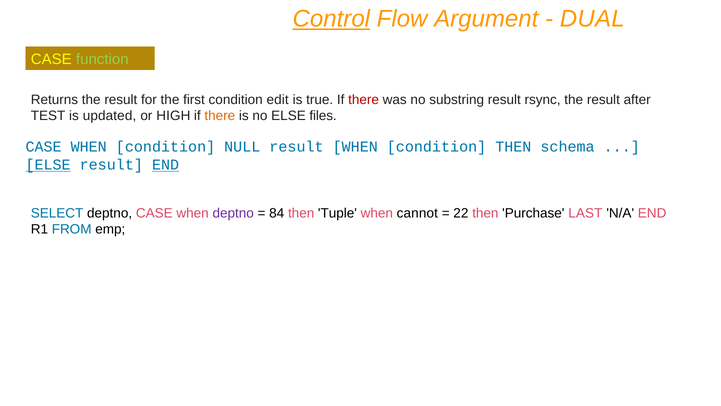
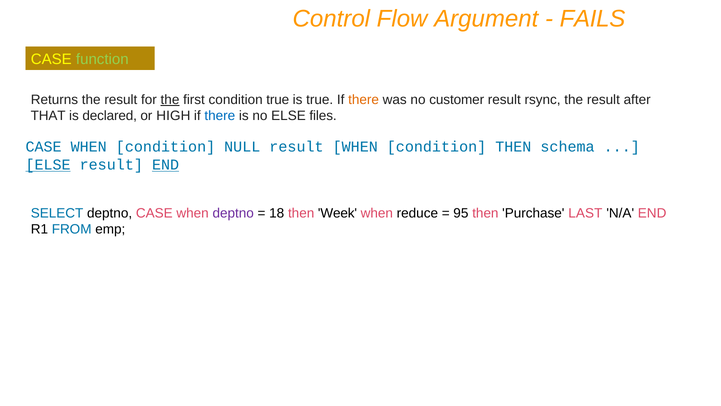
Control underline: present -> none
DUAL: DUAL -> FAILS
the at (170, 100) underline: none -> present
condition edit: edit -> true
there at (364, 100) colour: red -> orange
substring: substring -> customer
TEST: TEST -> THAT
updated: updated -> declared
there at (220, 116) colour: orange -> blue
84: 84 -> 18
Tuple: Tuple -> Week
cannot: cannot -> reduce
22: 22 -> 95
